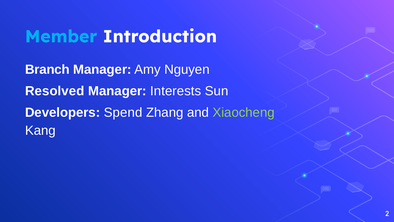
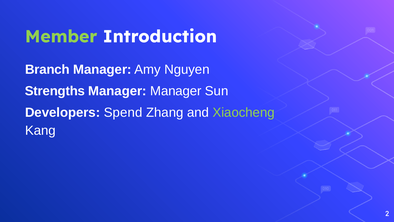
Member colour: light blue -> light green
Resolved: Resolved -> Strengths
Manager Interests: Interests -> Manager
